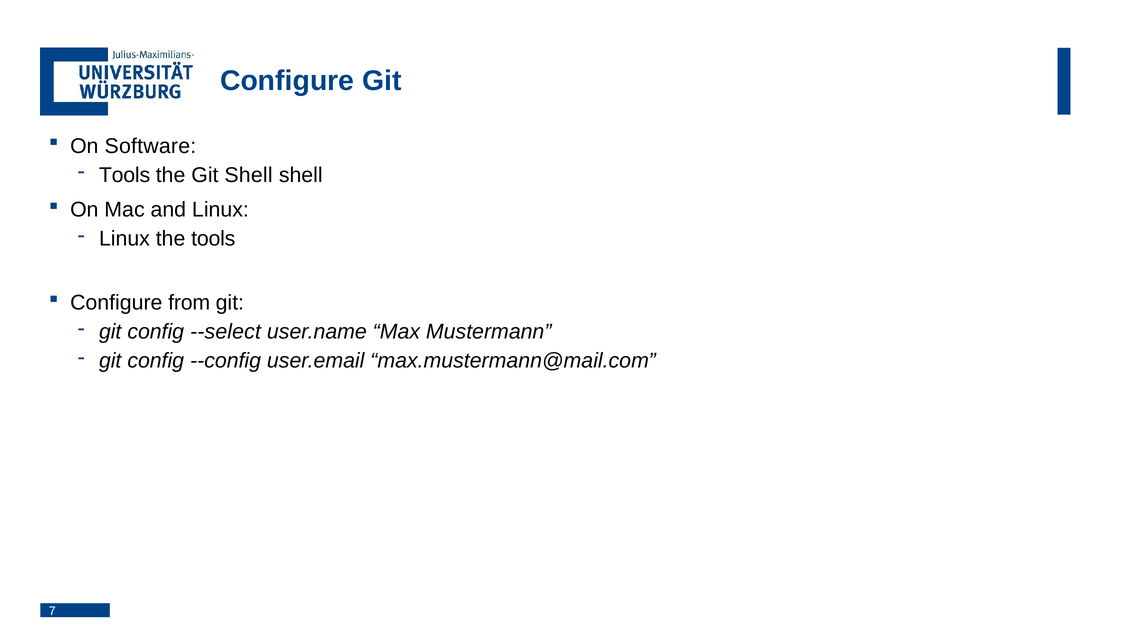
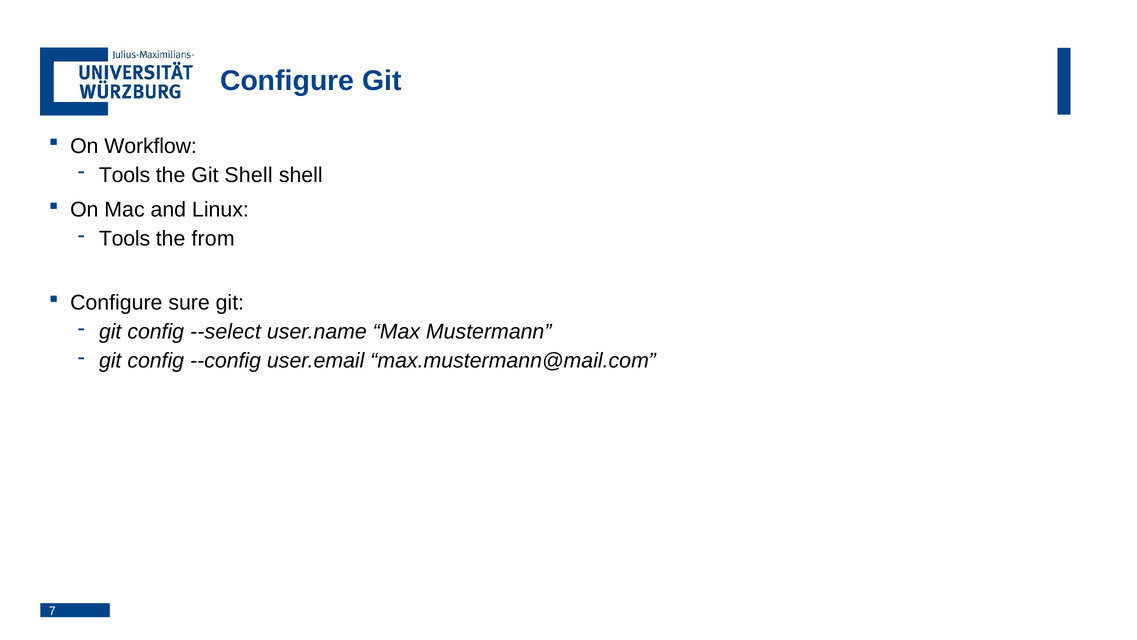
Software: Software -> Workflow
Linux at (124, 239): Linux -> Tools
the tools: tools -> from
from: from -> sure
